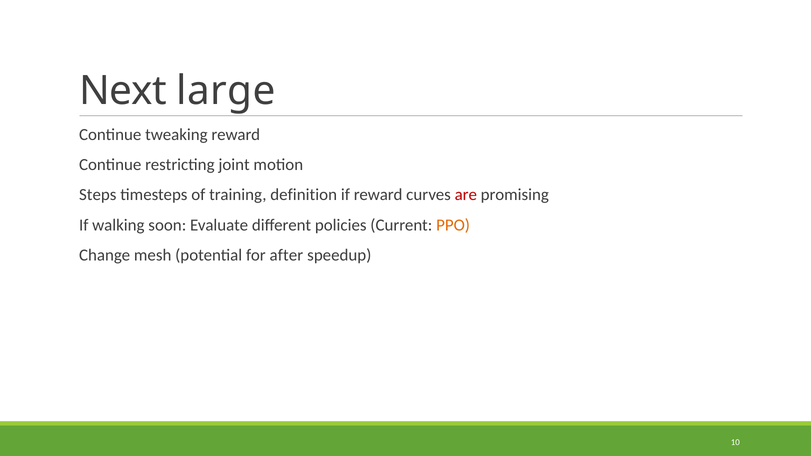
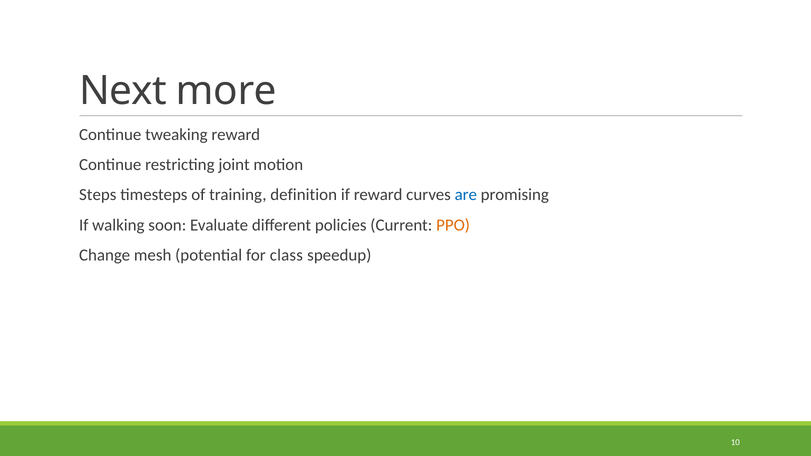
large: large -> more
are colour: red -> blue
after: after -> class
